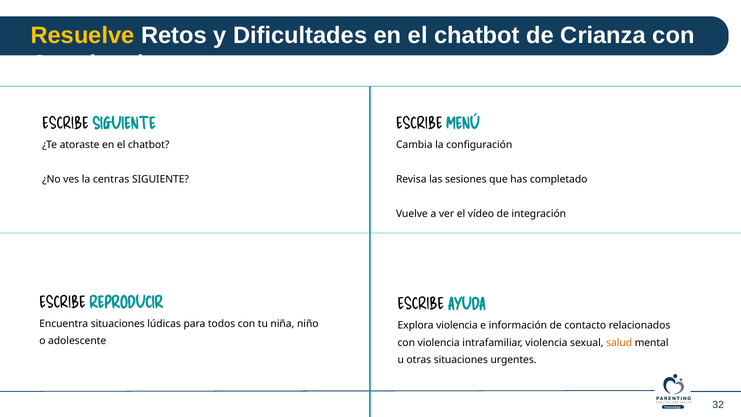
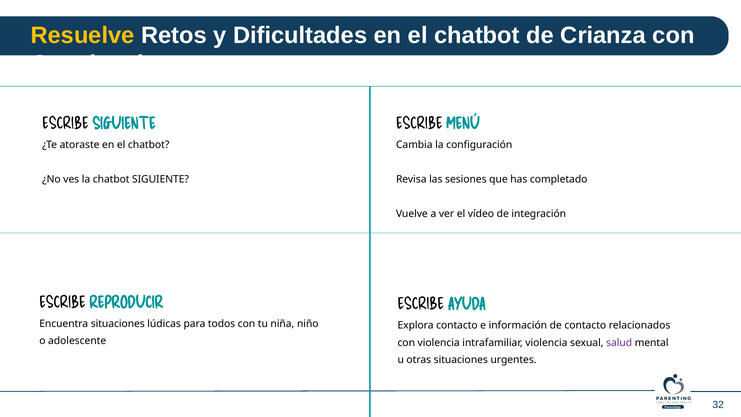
la centras: centras -> chatbot
Explora violencia: violencia -> contacto
salud colour: orange -> purple
